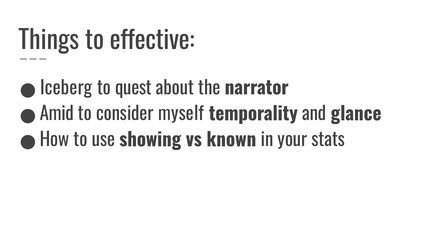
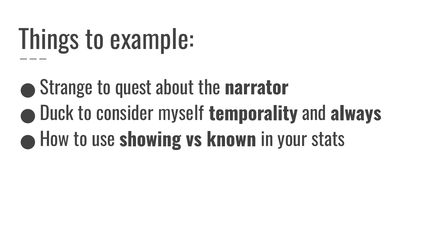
effective: effective -> example
Iceberg: Iceberg -> Strange
Amid: Amid -> Duck
glance: glance -> always
